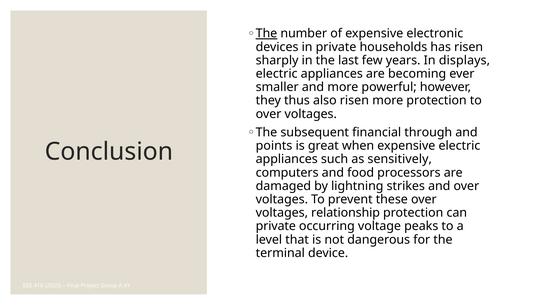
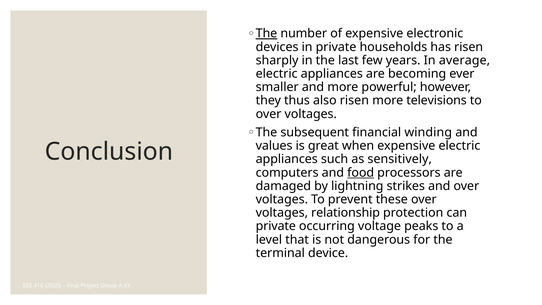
displays: displays -> average
more protection: protection -> televisions
through: through -> winding
points: points -> values
food underline: none -> present
